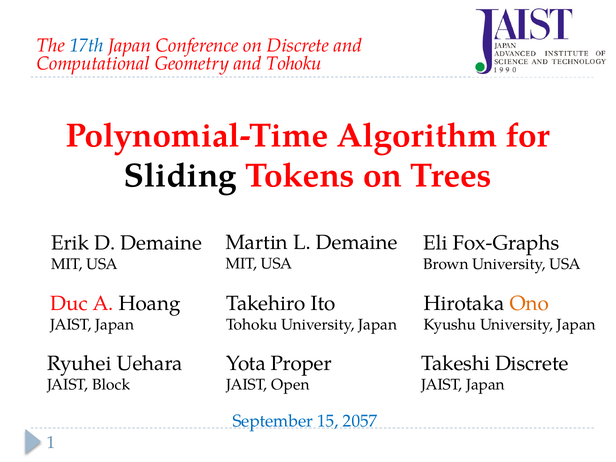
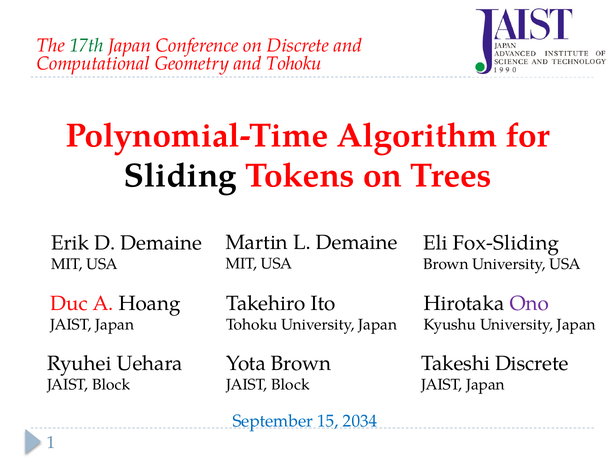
17th colour: blue -> green
Fox-Graphs: Fox-Graphs -> Fox-Sliding
Ono colour: orange -> purple
Yota Proper: Proper -> Brown
Open at (290, 385): Open -> Block
2057: 2057 -> 2034
